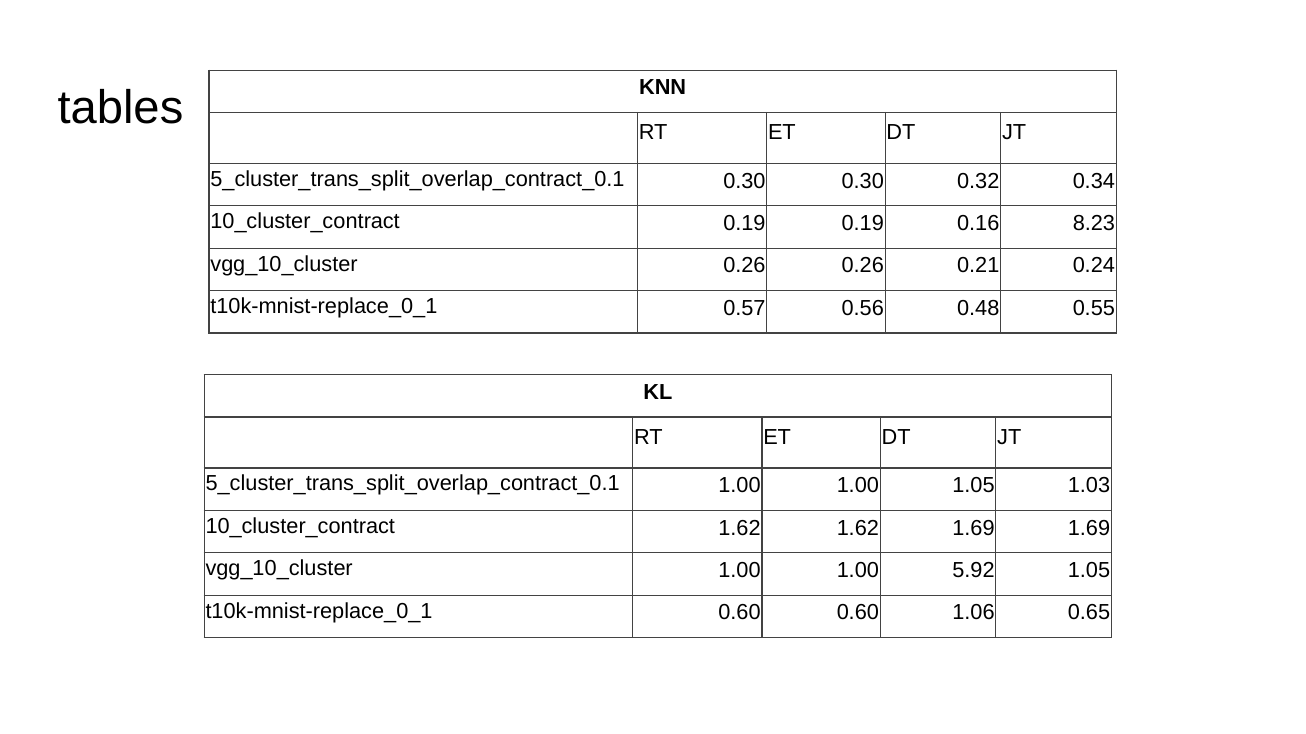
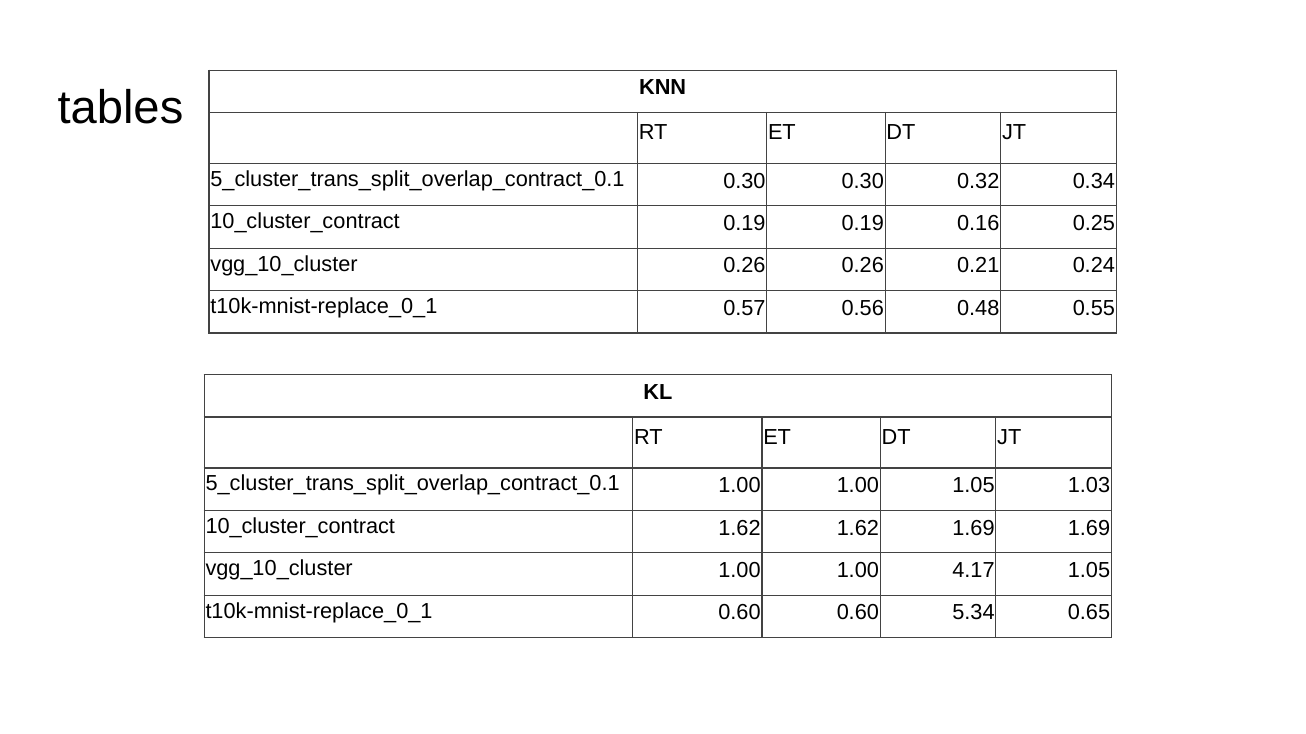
8.23: 8.23 -> 0.25
5.92: 5.92 -> 4.17
1.06: 1.06 -> 5.34
